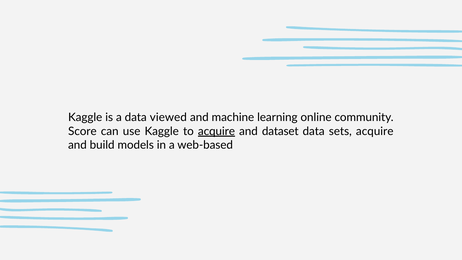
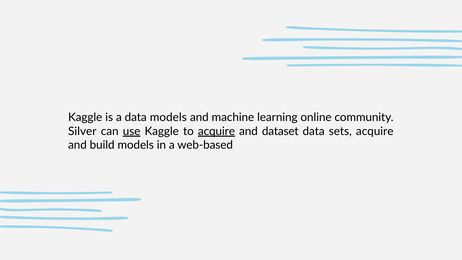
data viewed: viewed -> models
Score: Score -> Silver
use underline: none -> present
